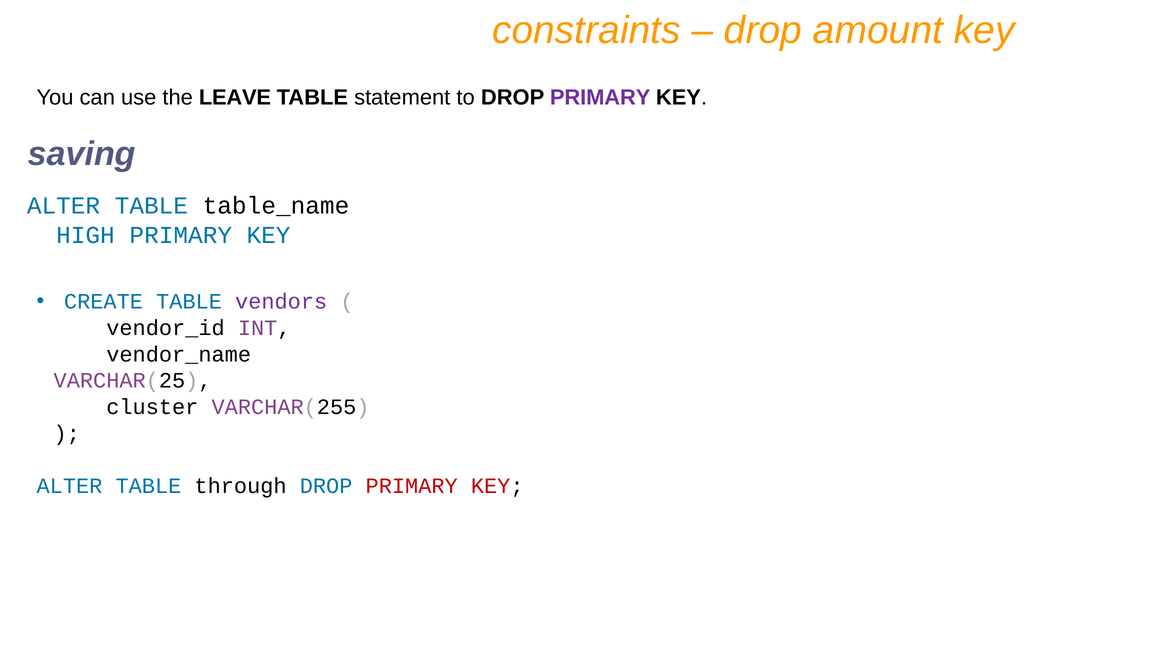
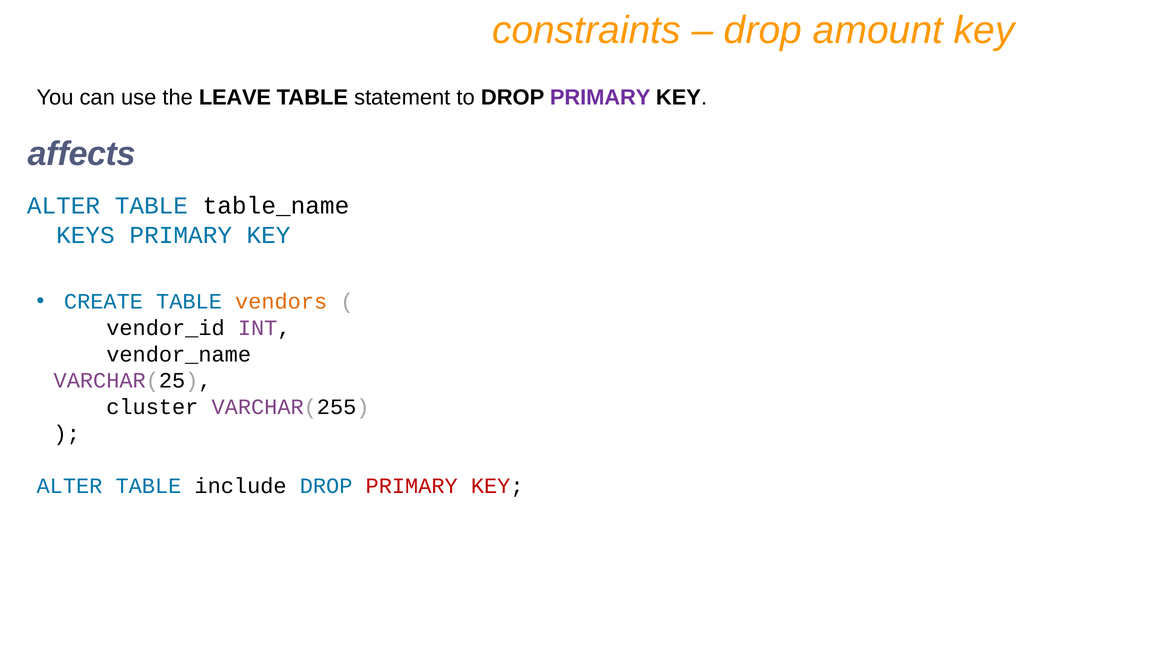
saving: saving -> affects
HIGH: HIGH -> KEYS
vendors colour: purple -> orange
through: through -> include
